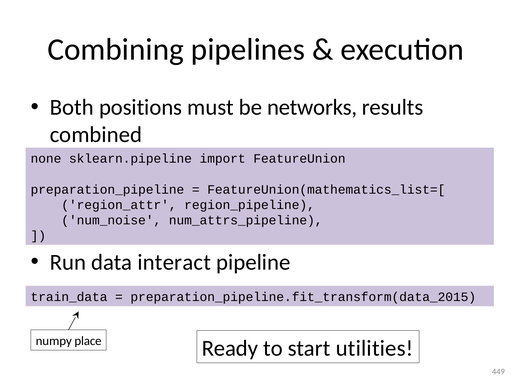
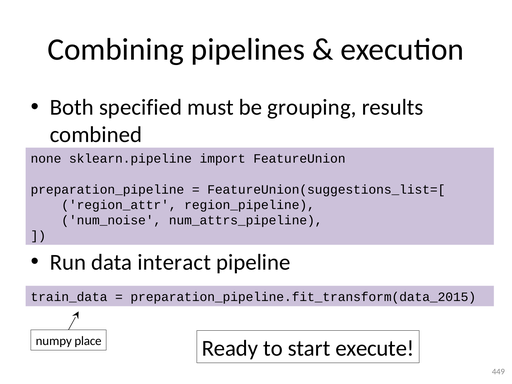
positions: positions -> specified
networks: networks -> grouping
FeatureUnion(mathematics_list=[: FeatureUnion(mathematics_list=[ -> FeatureUnion(suggestions_list=[
utilities: utilities -> execute
